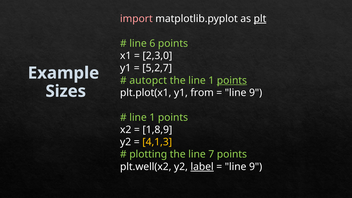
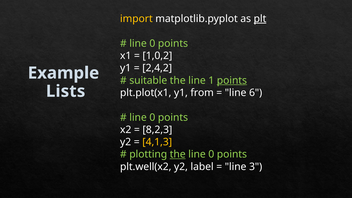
import colour: pink -> yellow
6 at (152, 43): 6 -> 0
2,3,0: 2,3,0 -> 1,0,2
5,2,7: 5,2,7 -> 2,4,2
autopct: autopct -> suitable
Sizes: Sizes -> Lists
9 at (256, 93): 9 -> 6
1 at (152, 117): 1 -> 0
1,8,9: 1,8,9 -> 8,2,3
the at (178, 154) underline: none -> present
7 at (211, 154): 7 -> 0
label underline: present -> none
9 at (256, 167): 9 -> 3
